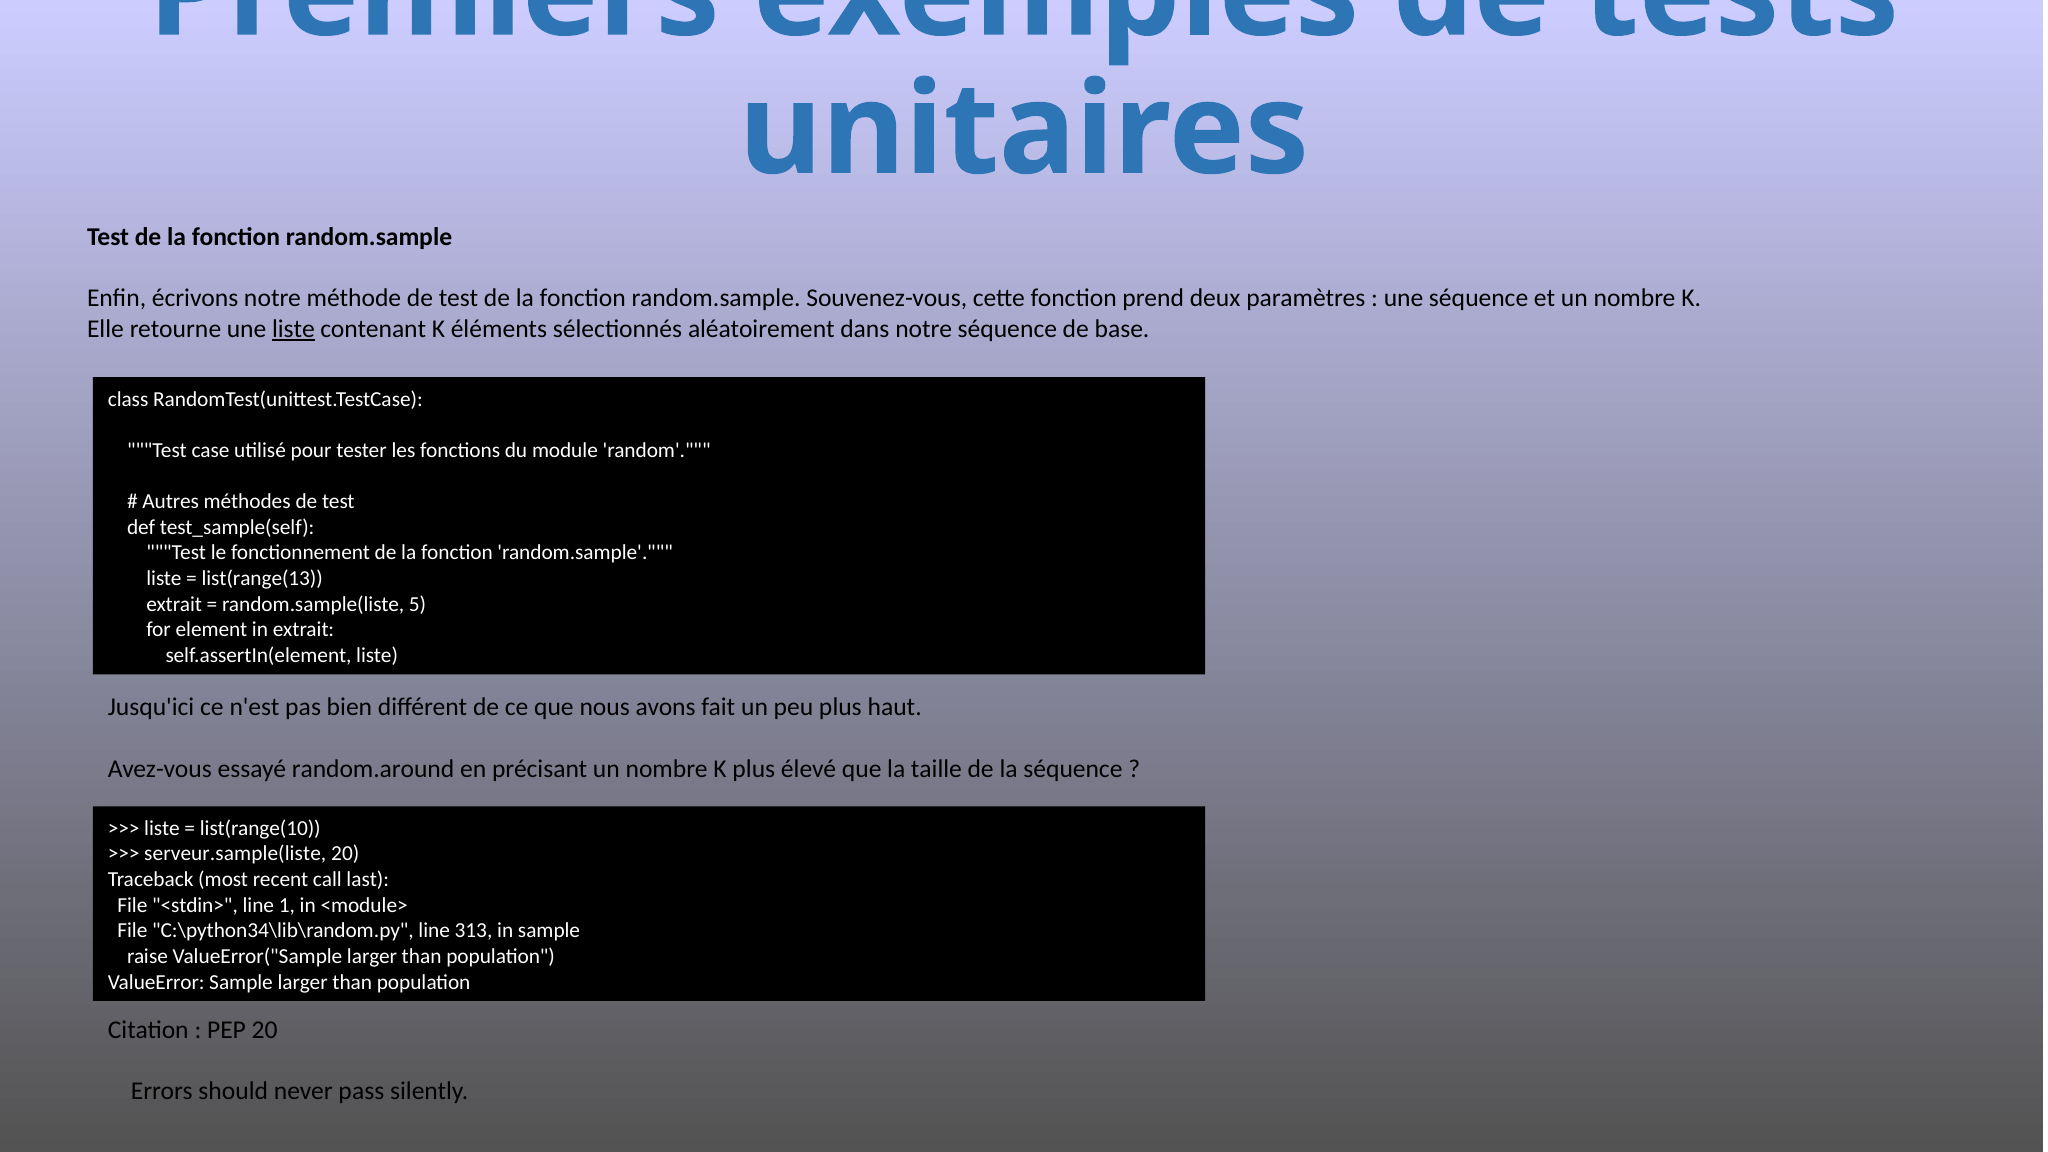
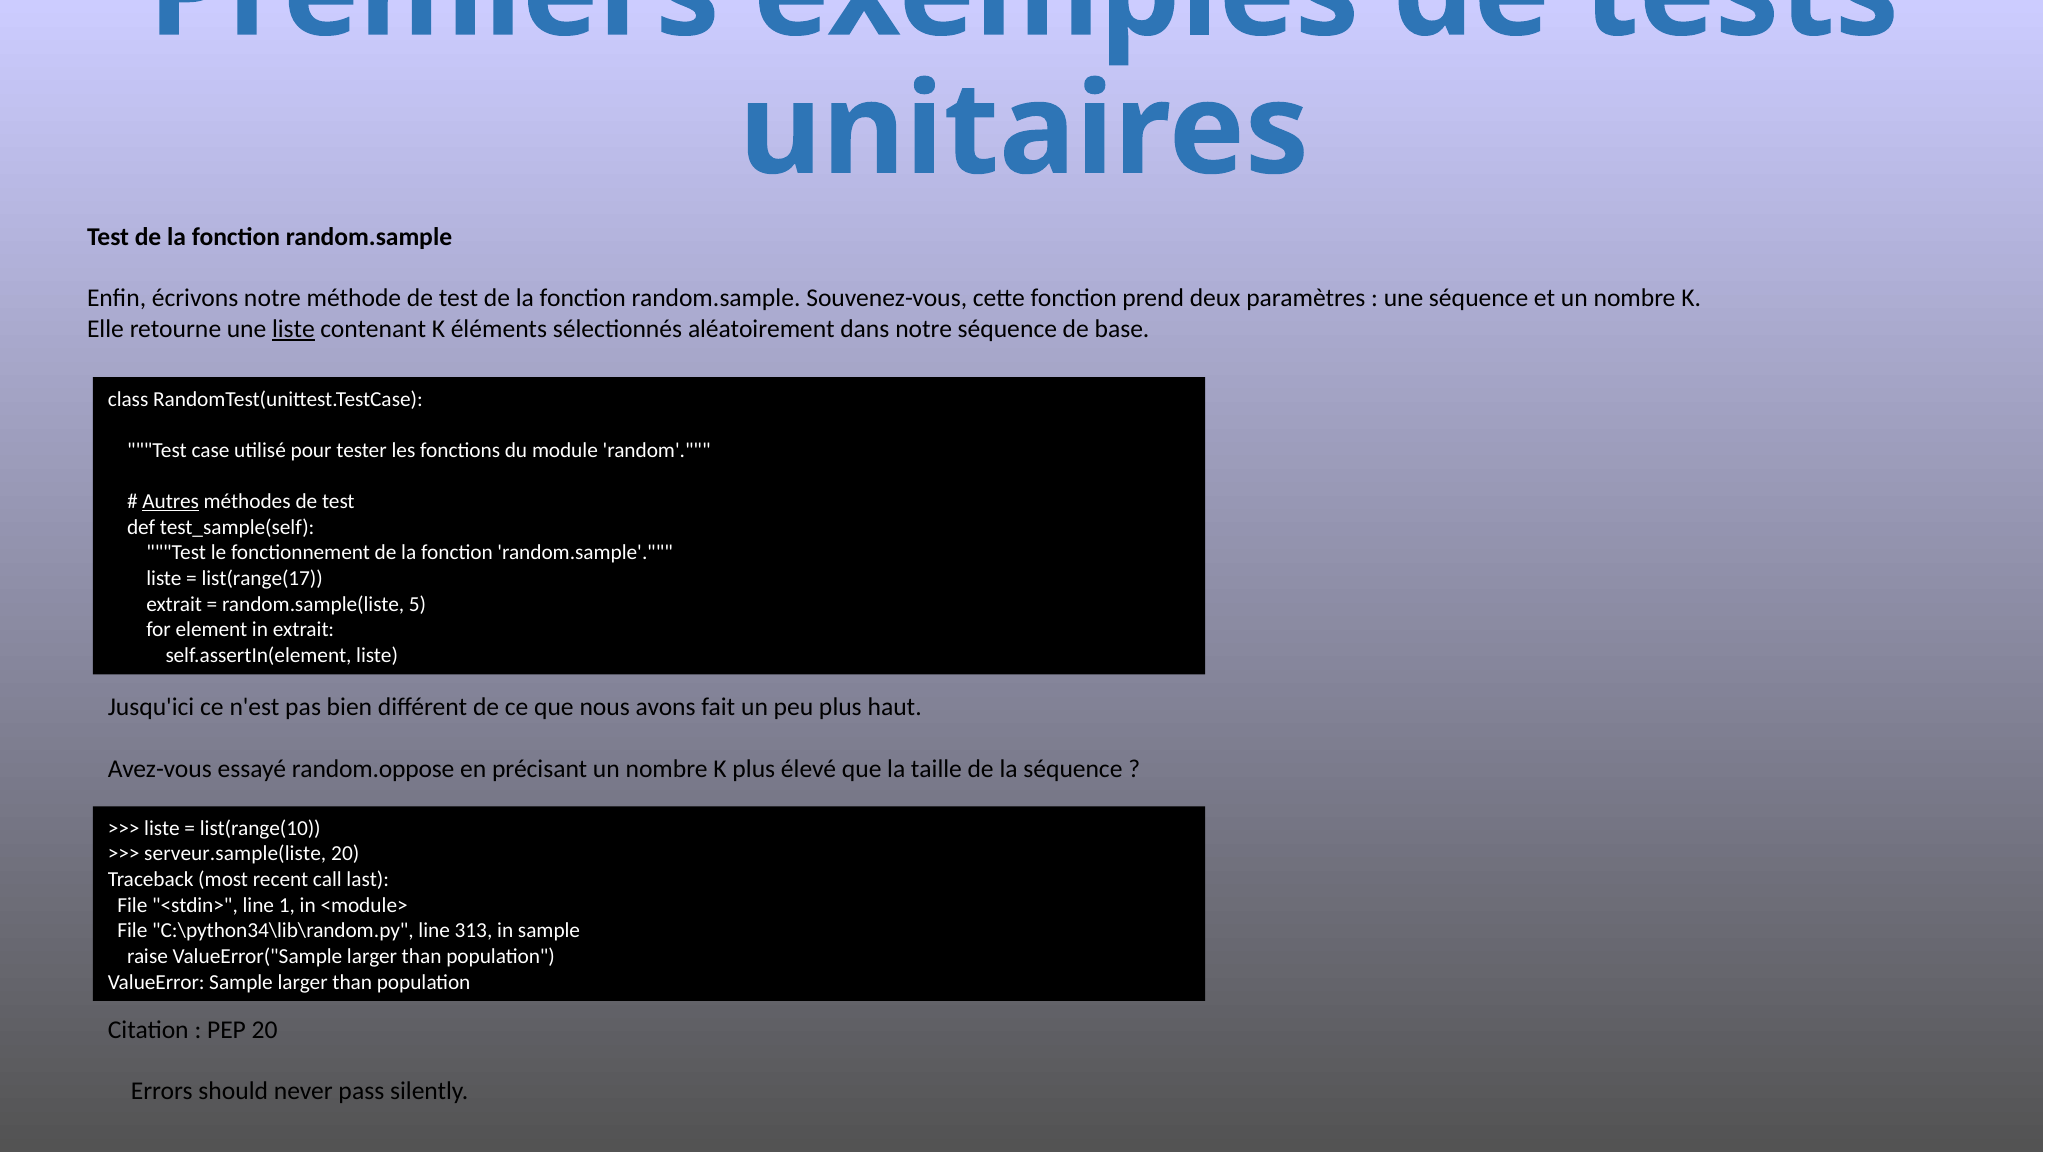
Autres underline: none -> present
list(range(13: list(range(13 -> list(range(17
random.around: random.around -> random.oppose
